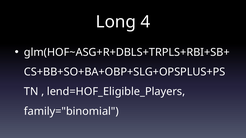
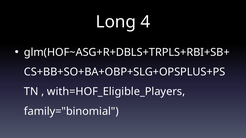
lend=HOF_Eligible_Players: lend=HOF_Eligible_Players -> with=HOF_Eligible_Players
